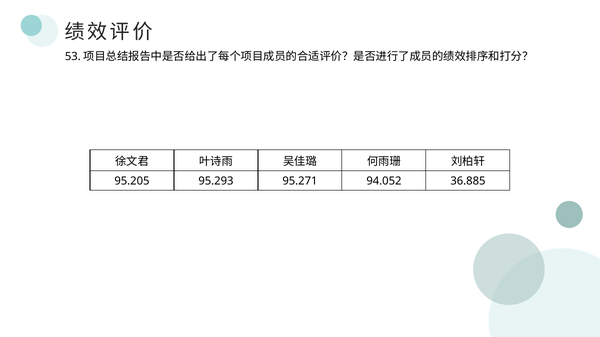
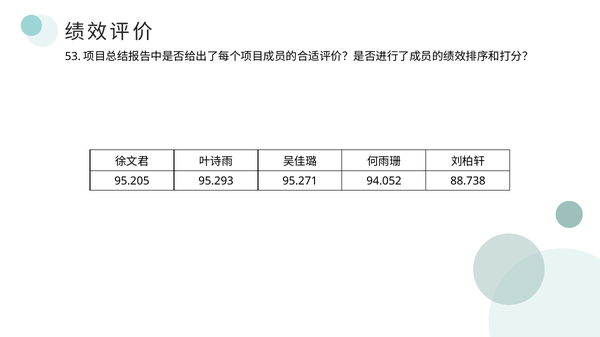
36.885: 36.885 -> 88.738
